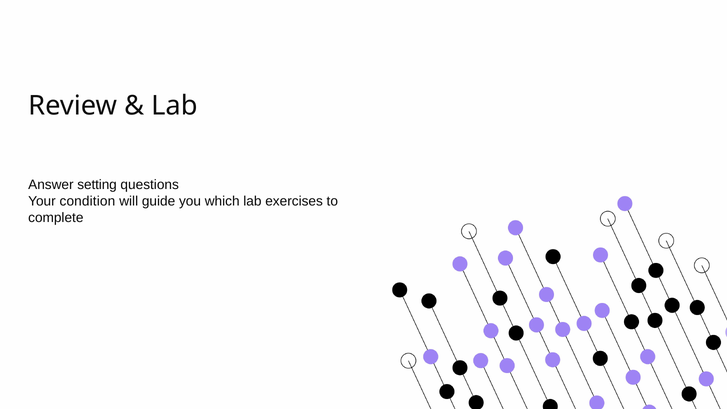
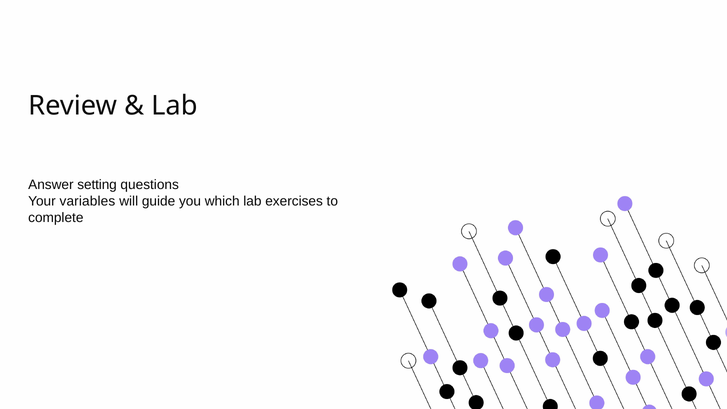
condition: condition -> variables
